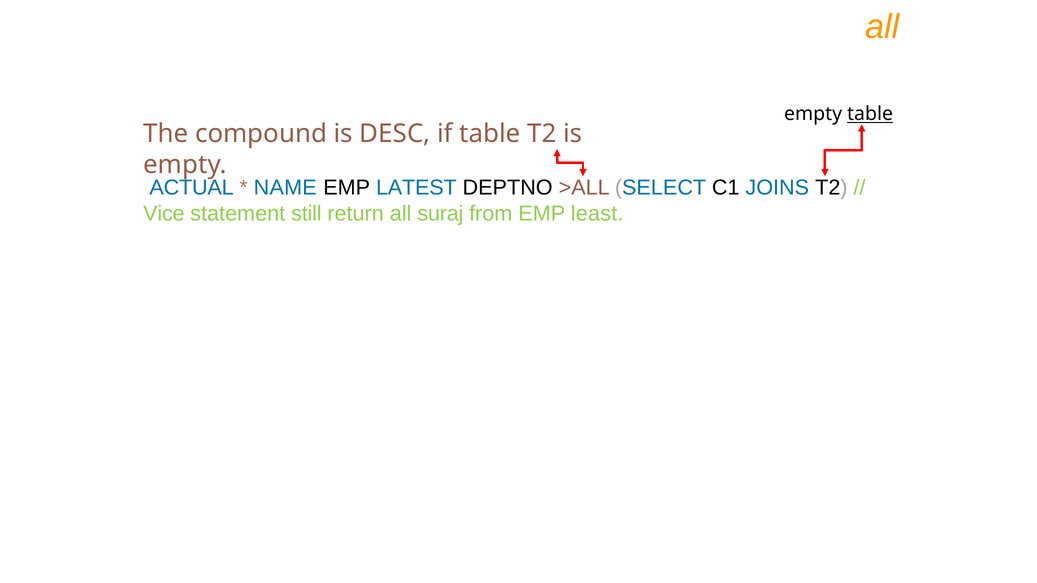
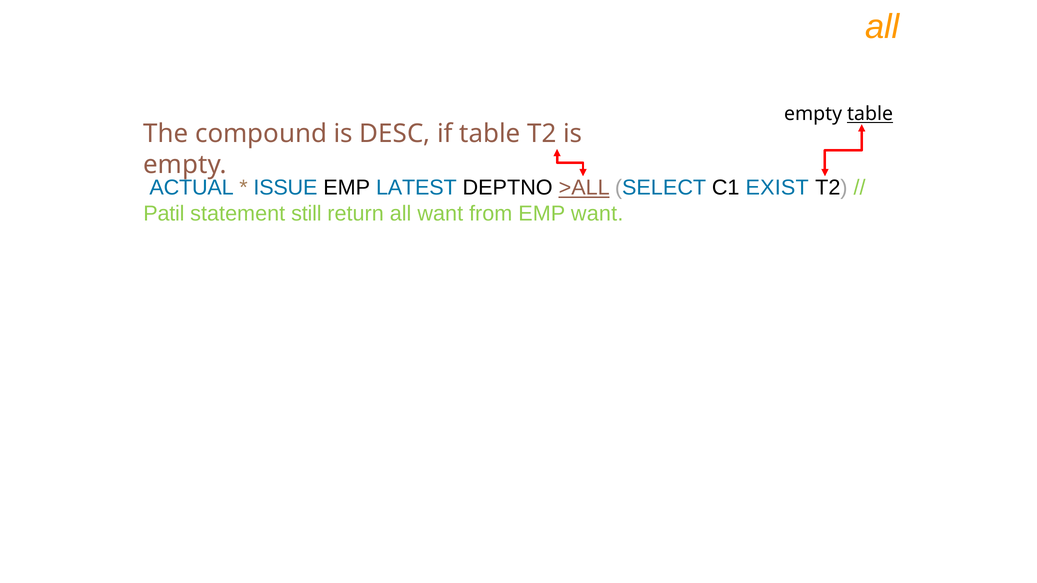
NAME: NAME -> ISSUE
>ALL underline: none -> present
JOINS: JOINS -> EXIST
Vice: Vice -> Patil
all suraj: suraj -> want
EMP least: least -> want
